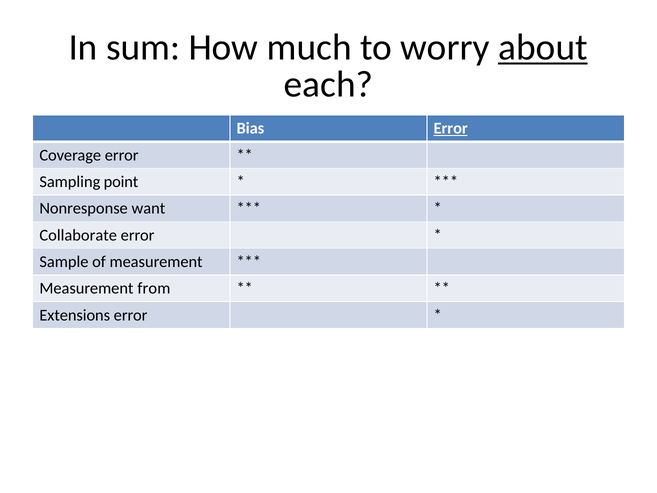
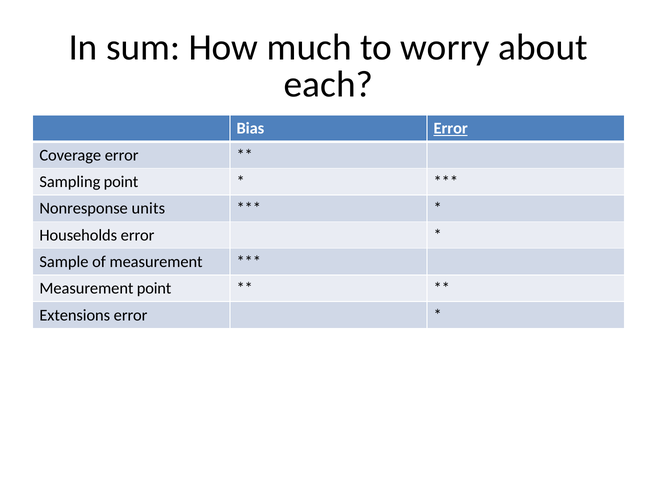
about underline: present -> none
want: want -> units
Collaborate: Collaborate -> Households
Measurement from: from -> point
